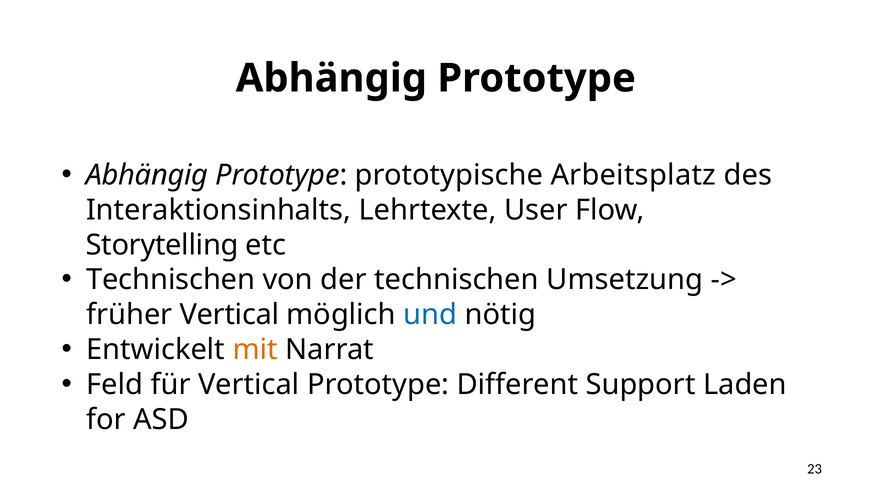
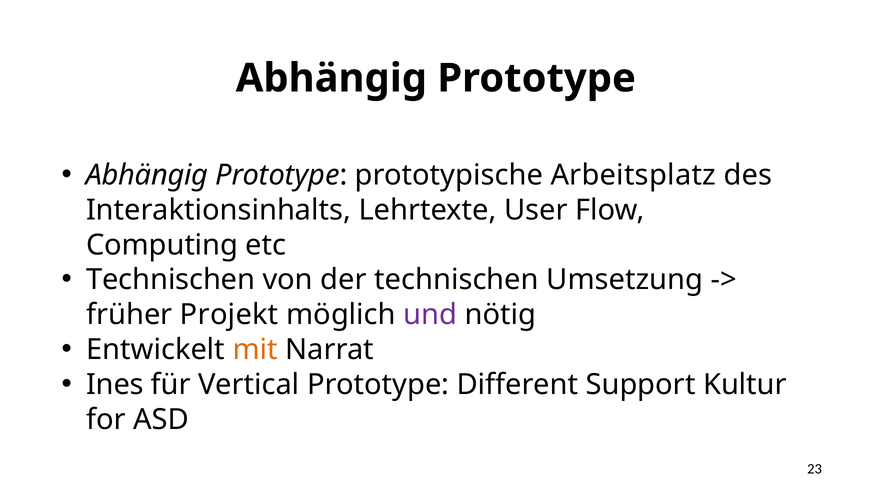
Storytelling: Storytelling -> Computing
früher Vertical: Vertical -> Projekt
und colour: blue -> purple
Feld: Feld -> Ines
Laden: Laden -> Kultur
